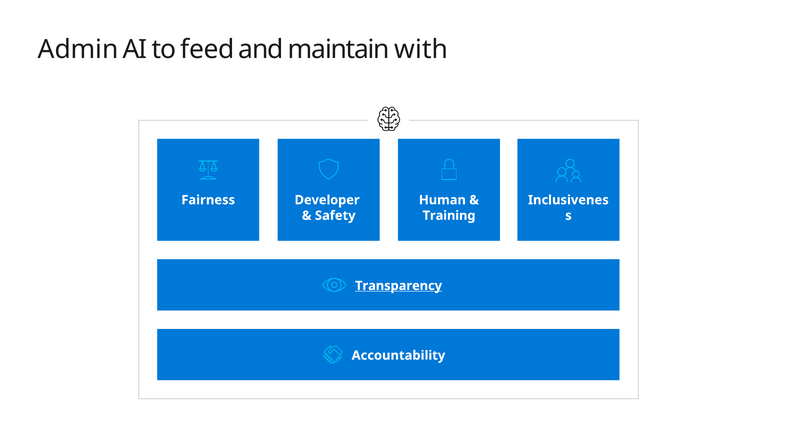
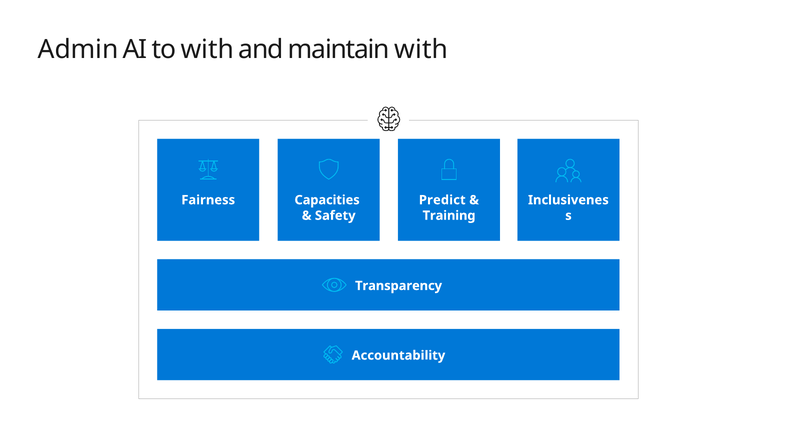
to feed: feed -> with
Developer: Developer -> Capacities
Human: Human -> Predict
Transparency underline: present -> none
